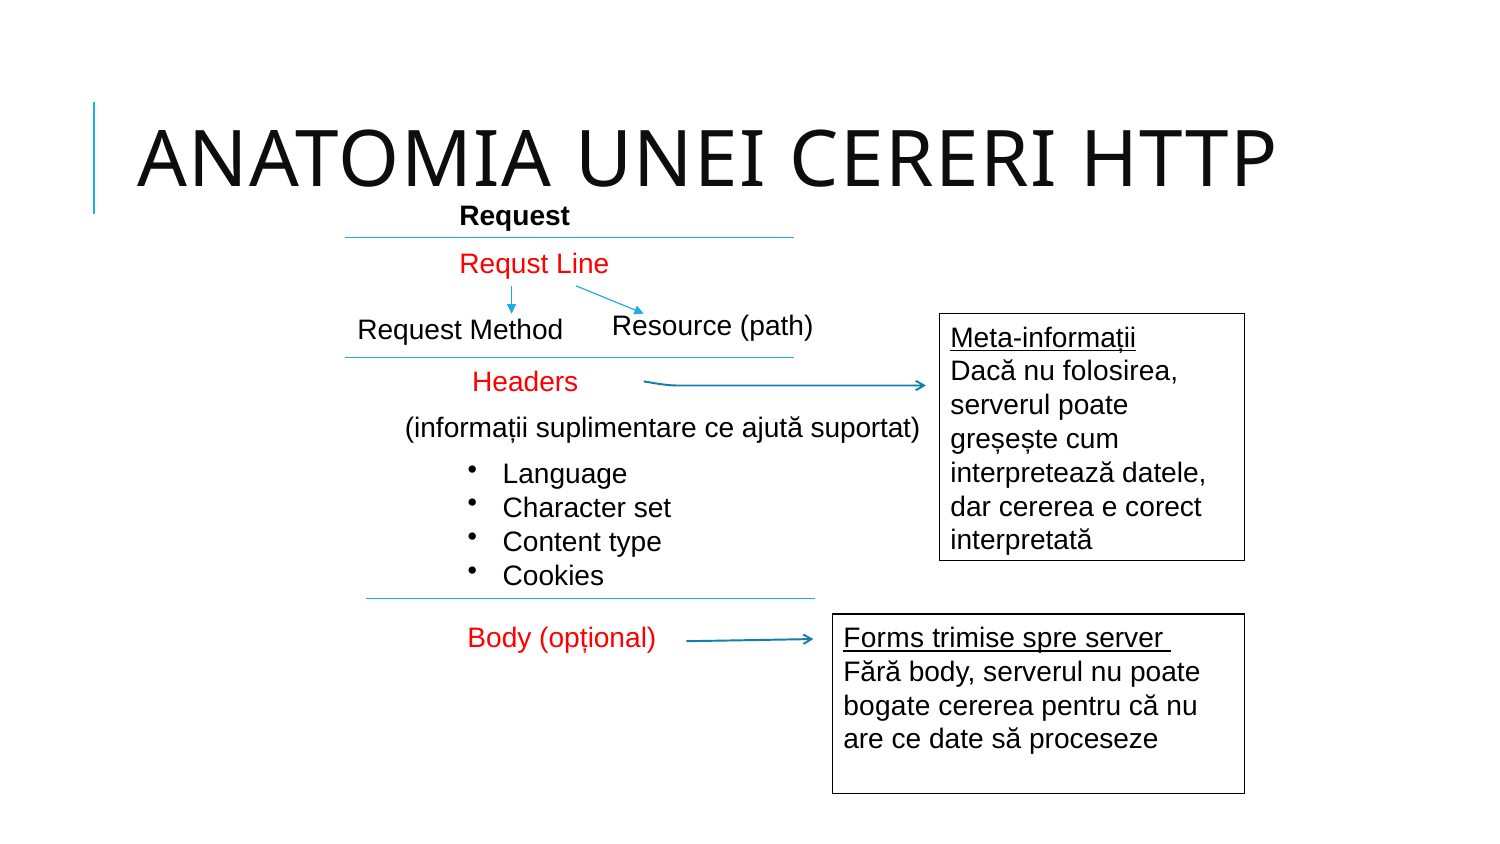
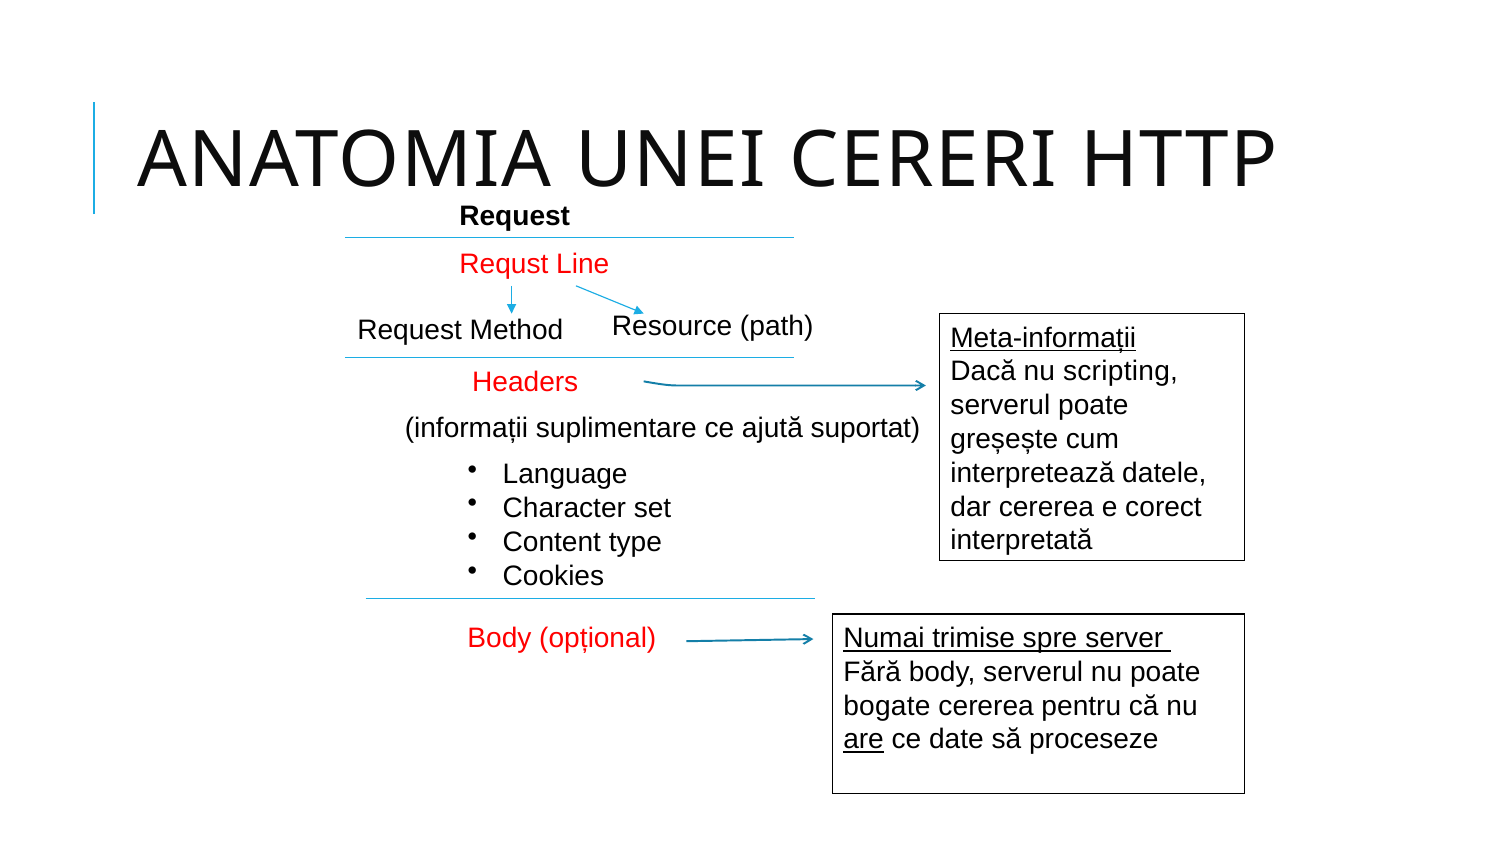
folosirea: folosirea -> scripting
Forms: Forms -> Numai
are underline: none -> present
